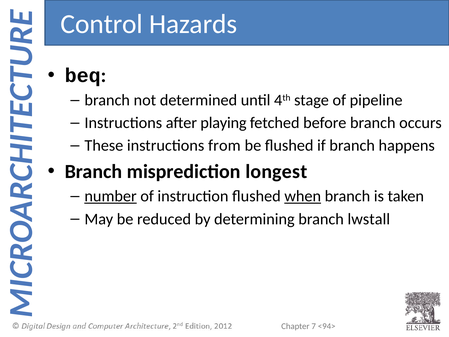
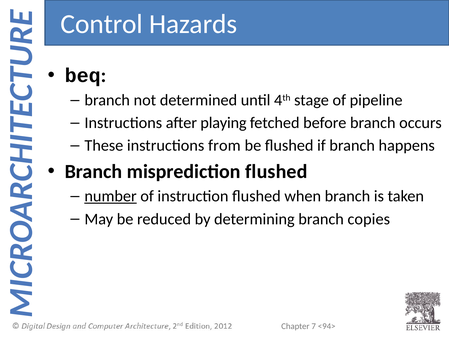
misprediction longest: longest -> flushed
when underline: present -> none
lwstall: lwstall -> copies
